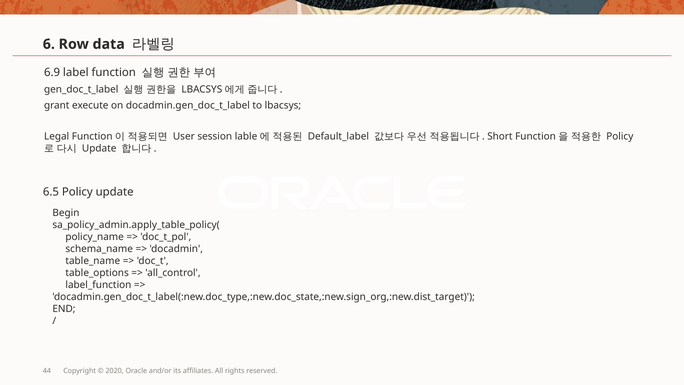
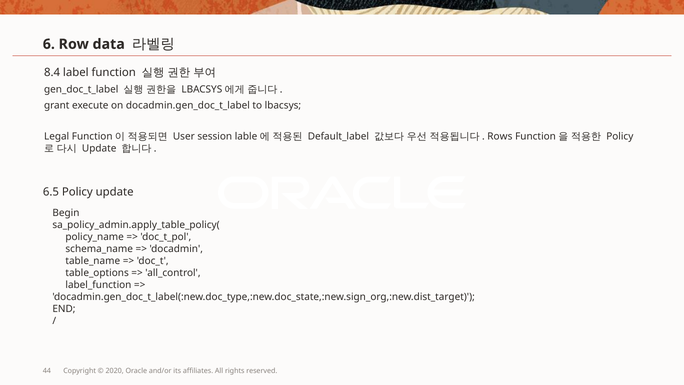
6.9: 6.9 -> 8.4
Short: Short -> Rows
